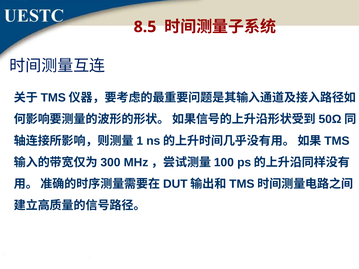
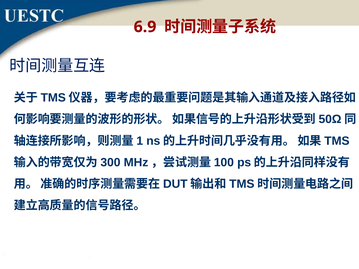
8.5: 8.5 -> 6.9
